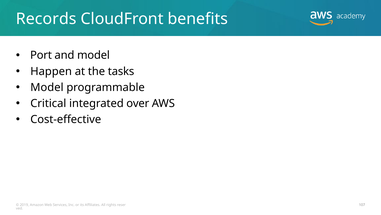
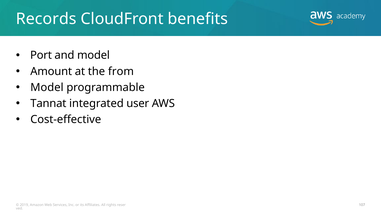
Happen: Happen -> Amount
tasks: tasks -> from
Critical: Critical -> Tannat
over: over -> user
